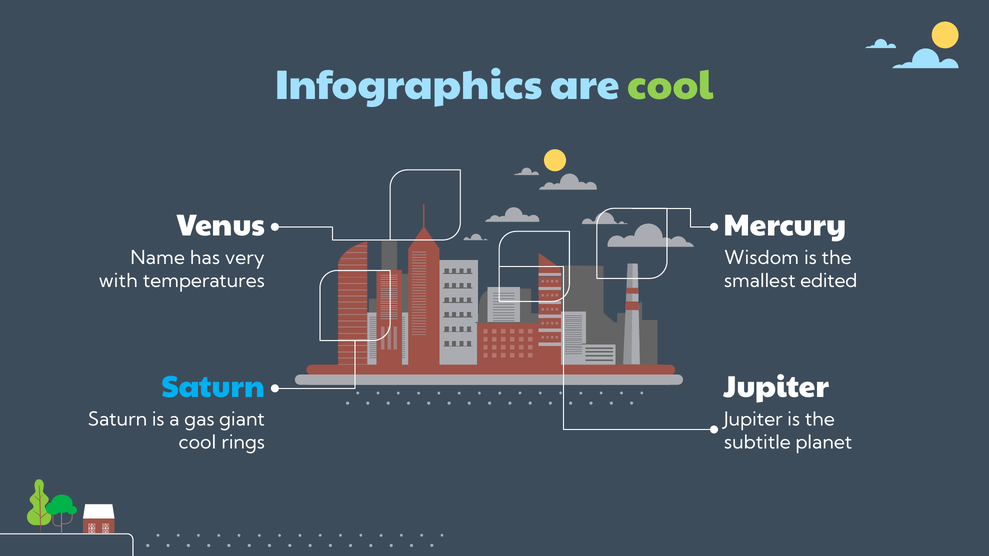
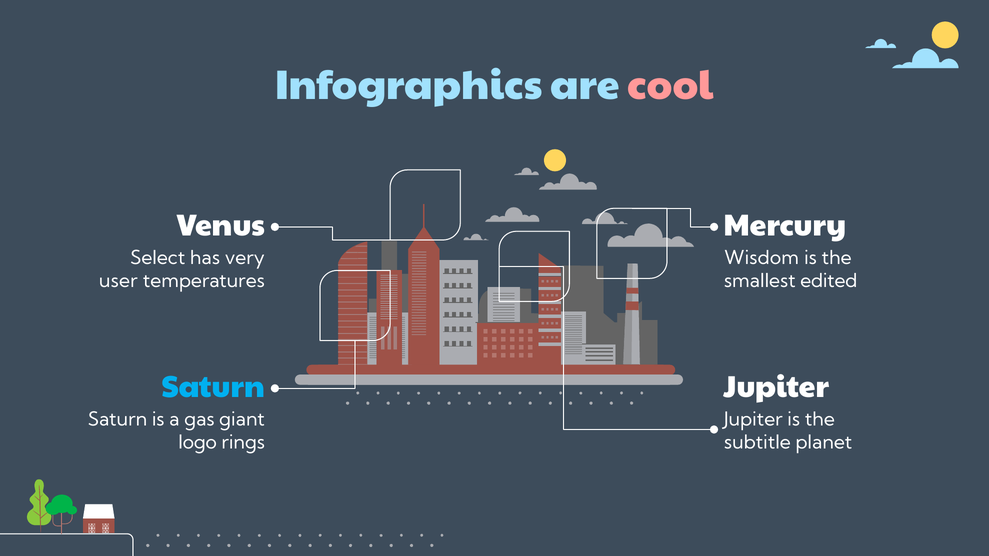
cool at (671, 86) colour: light green -> pink
Name: Name -> Select
with: with -> user
cool at (197, 443): cool -> logo
